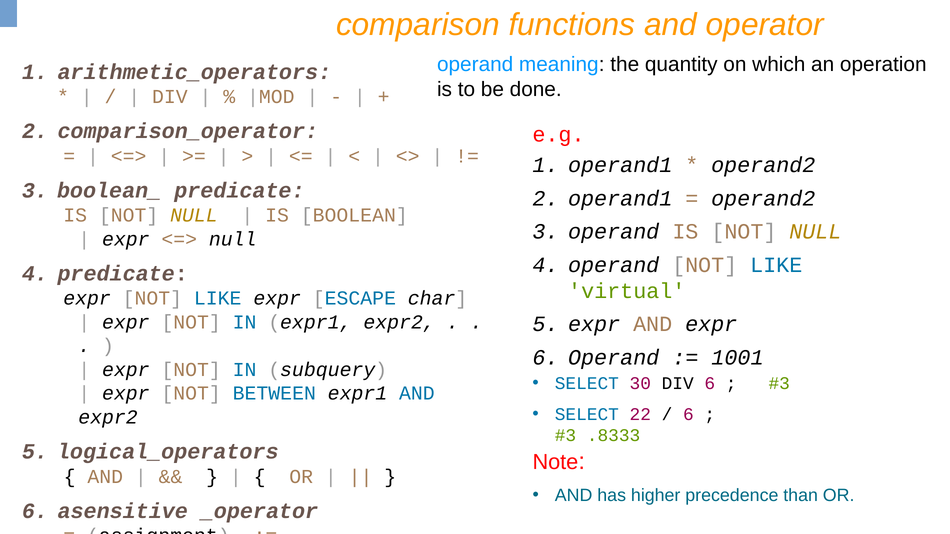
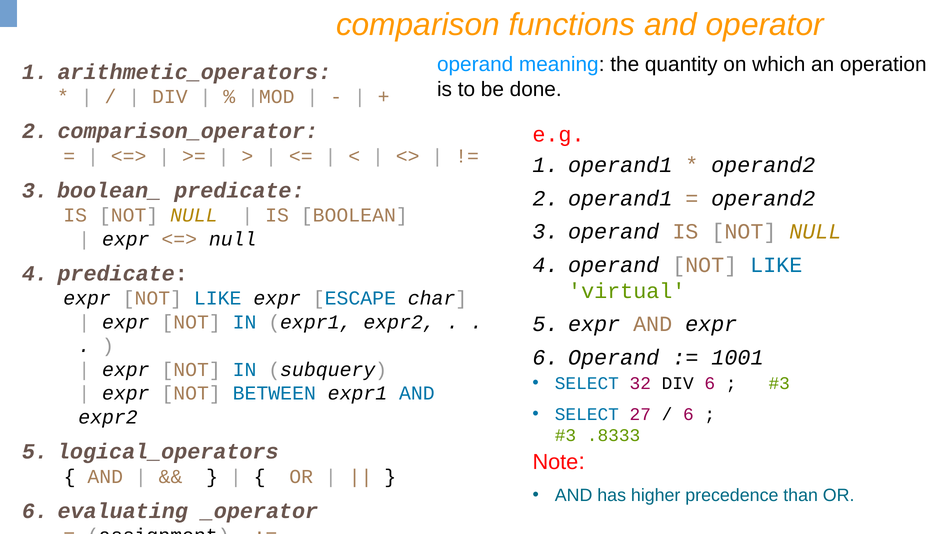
30: 30 -> 32
22: 22 -> 27
asensitive: asensitive -> evaluating
